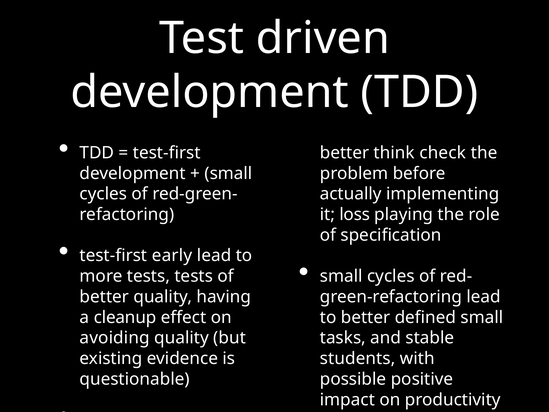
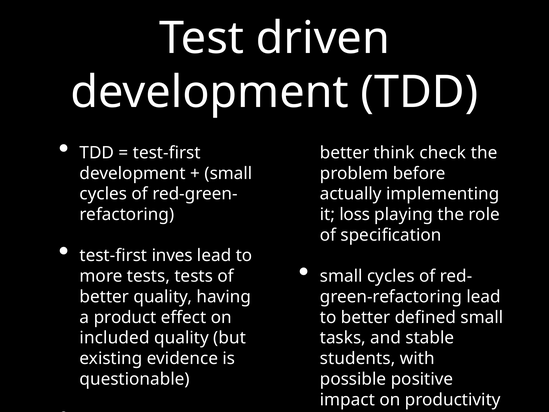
early: early -> inves
cleanup: cleanup -> product
avoiding: avoiding -> included
